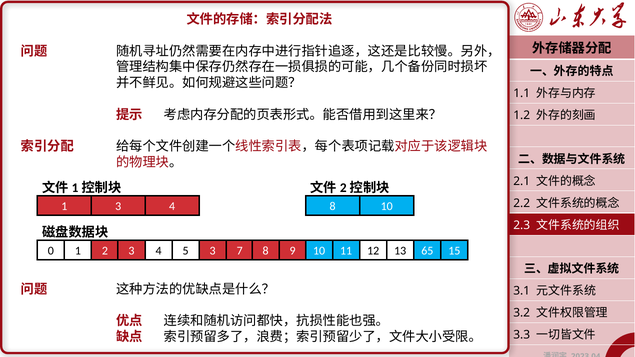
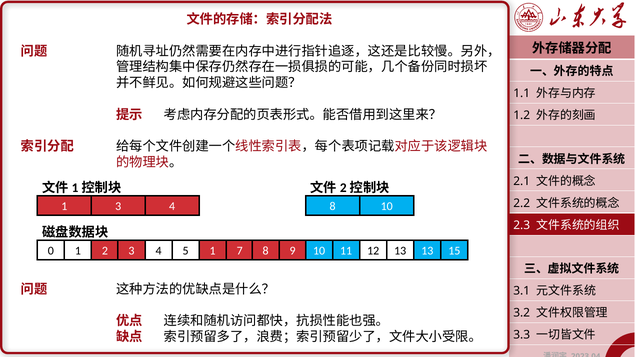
4 3: 3 -> 1
12 65: 65 -> 13
